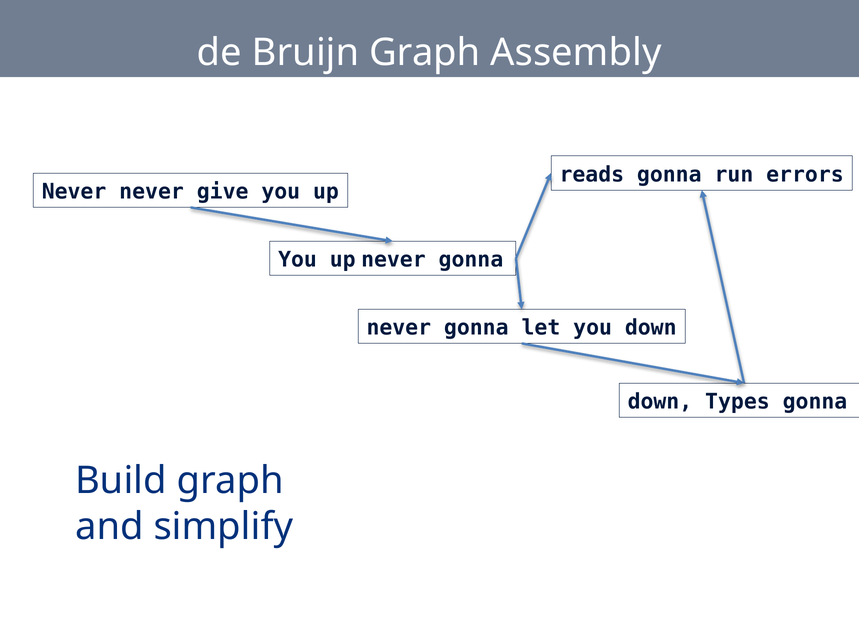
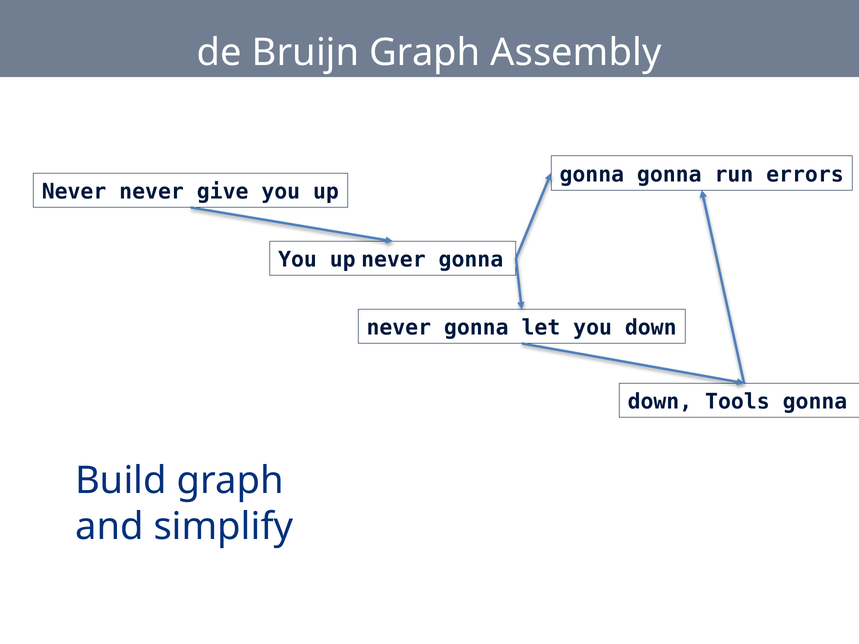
reads at (592, 175): reads -> gonna
Types: Types -> Tools
